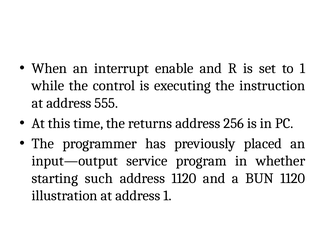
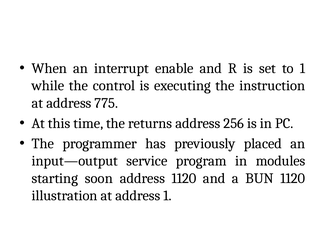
555: 555 -> 775
whether: whether -> modules
such: such -> soon
